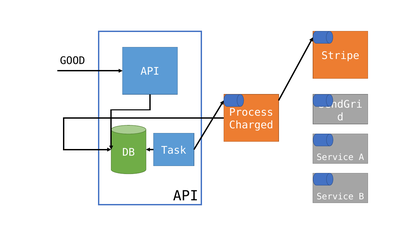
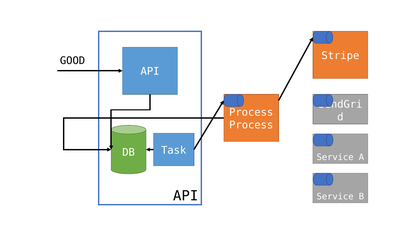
Charged at (251, 125): Charged -> Process
